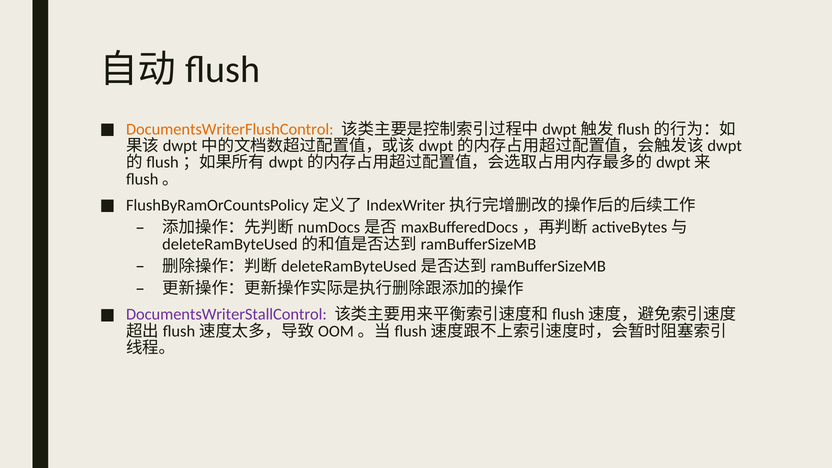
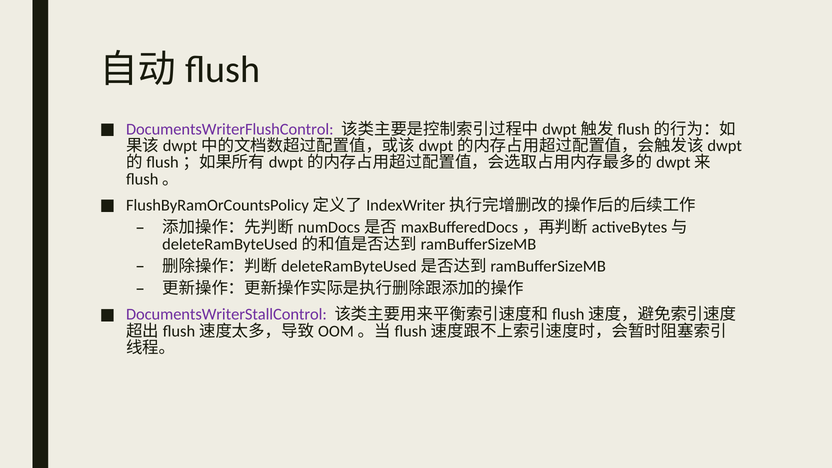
DocumentsWriterFlushControl colour: orange -> purple
